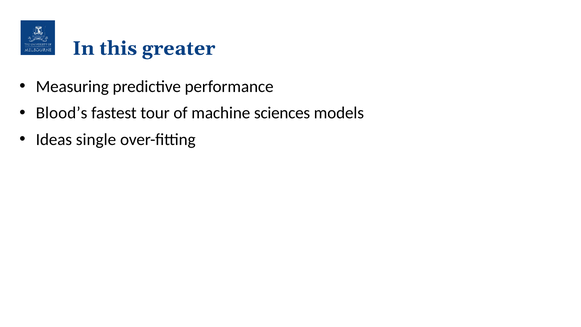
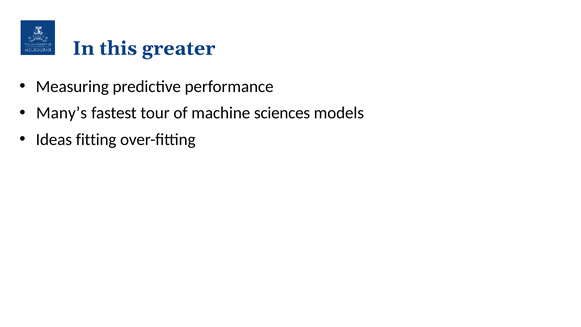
Blood’s: Blood’s -> Many’s
single: single -> fitting
